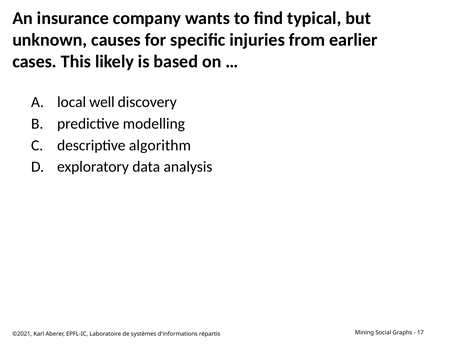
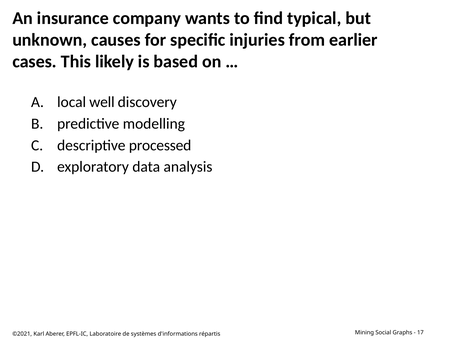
algorithm: algorithm -> processed
